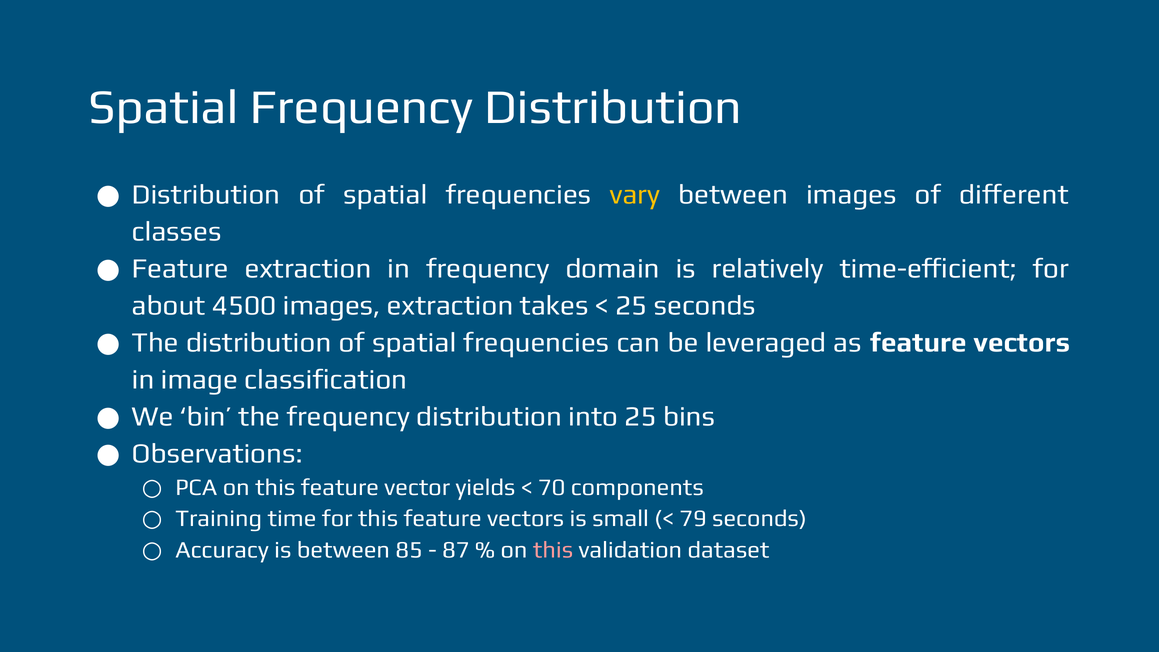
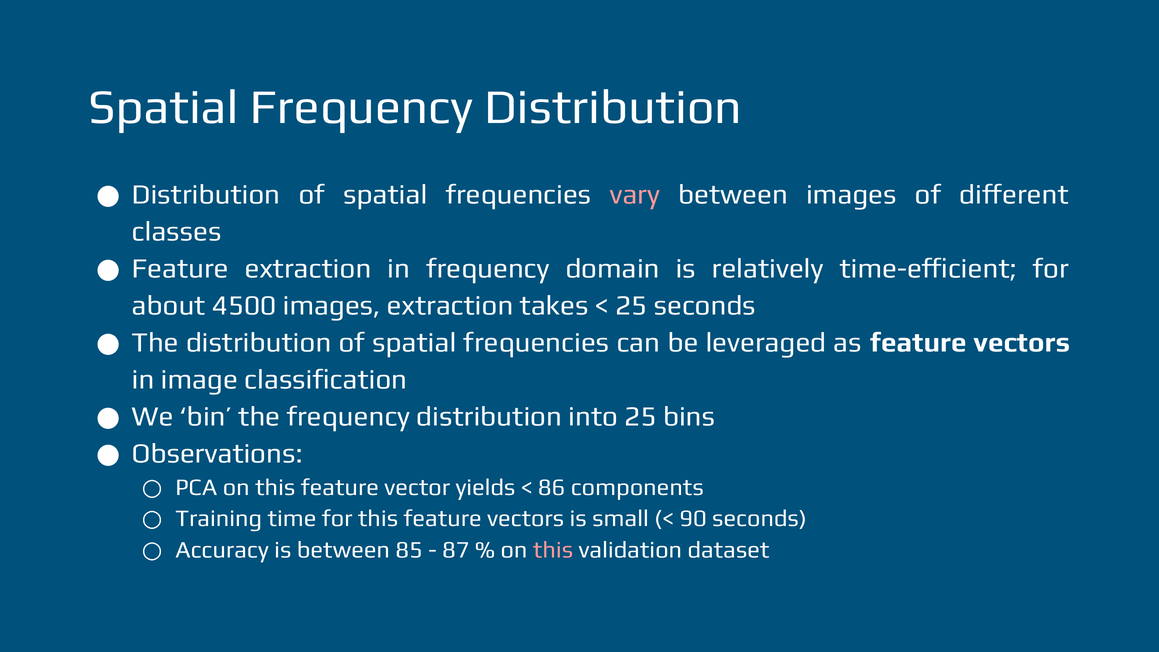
vary colour: yellow -> pink
70: 70 -> 86
79: 79 -> 90
